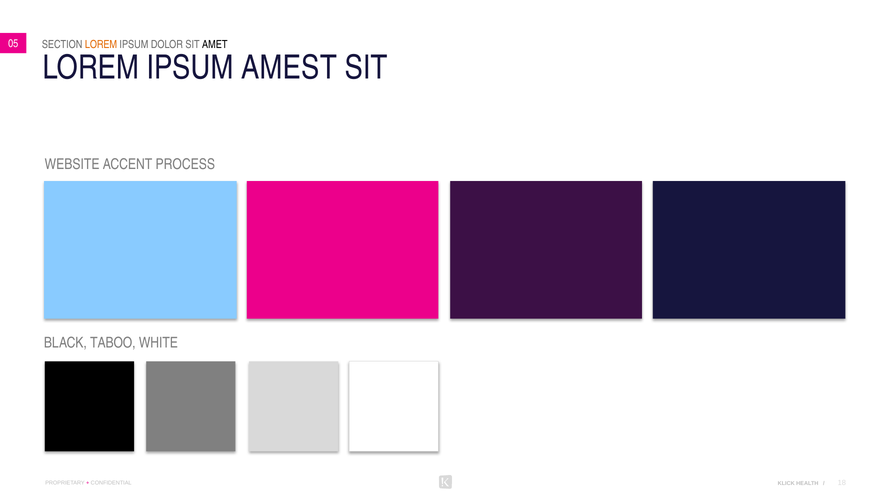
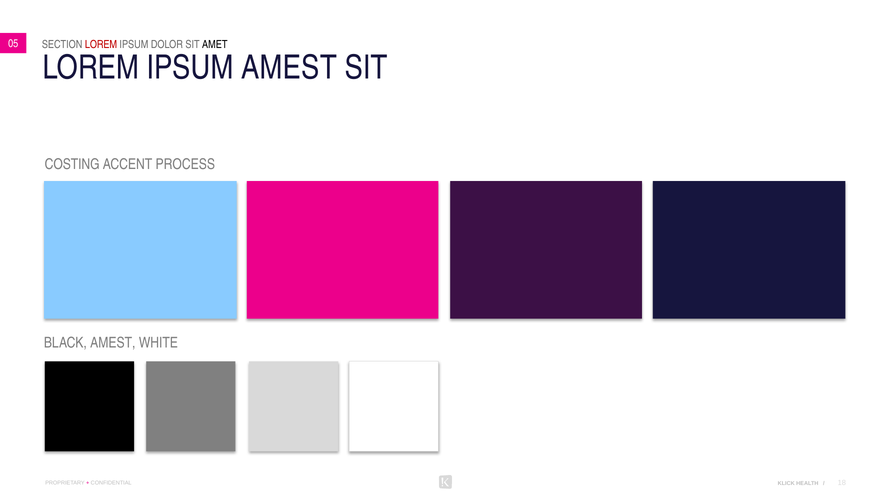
LOREM at (101, 44) colour: orange -> red
WEBSITE: WEBSITE -> COSTING
BLACK TABOO: TABOO -> AMEST
